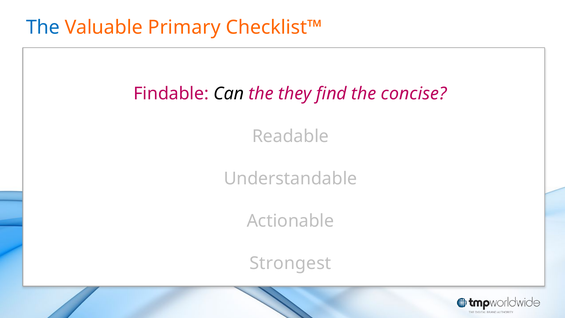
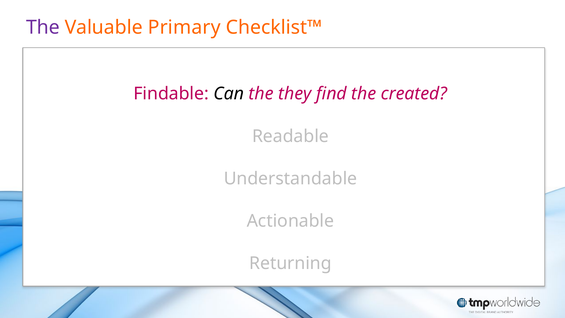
The at (43, 27) colour: blue -> purple
concise: concise -> created
Strongest: Strongest -> Returning
